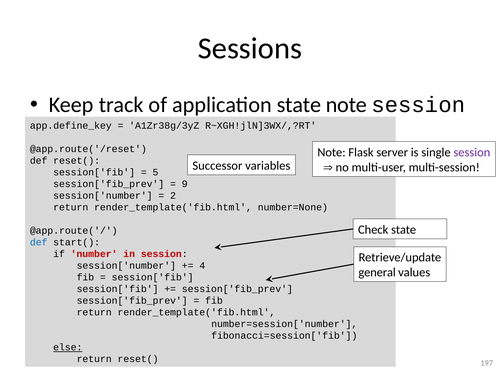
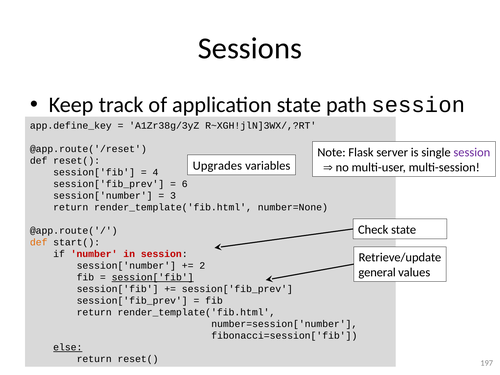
state note: note -> path
Successor: Successor -> Upgrades
5: 5 -> 4
9: 9 -> 6
2: 2 -> 3
def at (39, 242) colour: blue -> orange
4: 4 -> 2
session['fib at (153, 277) underline: none -> present
